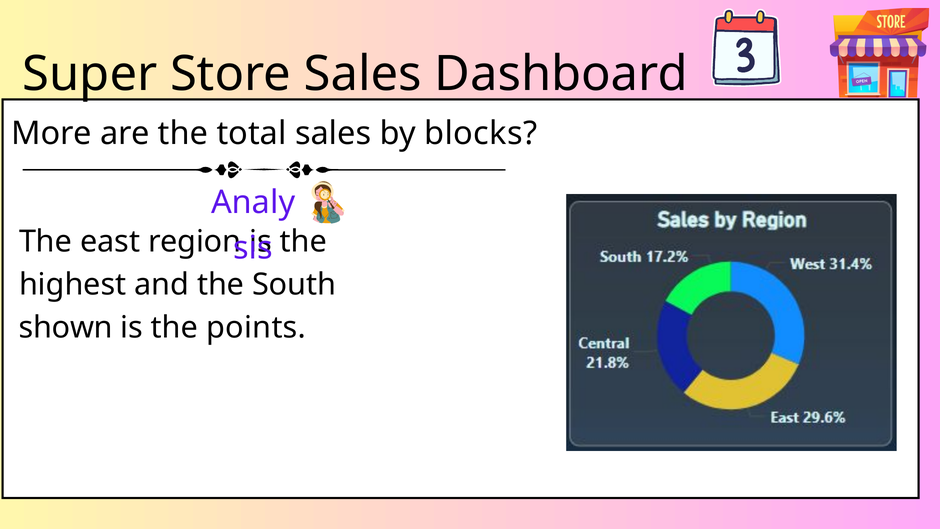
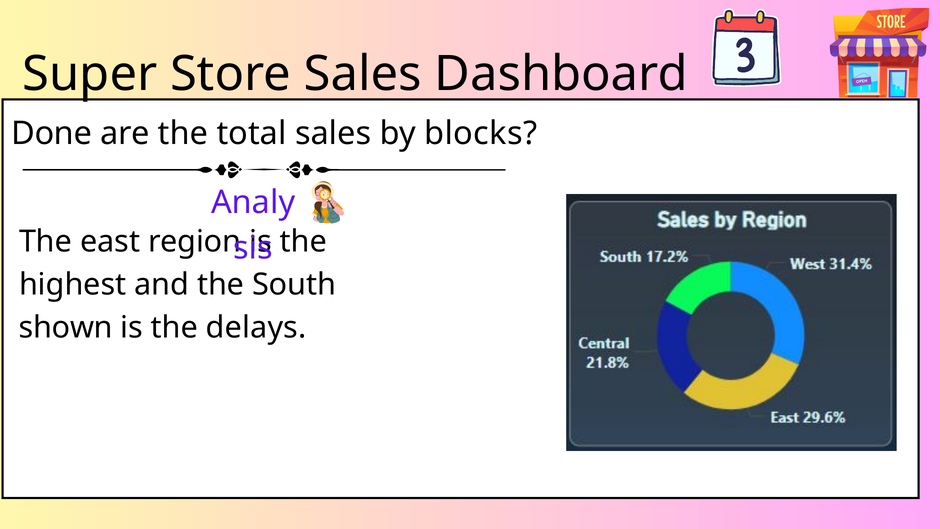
More: More -> Done
points: points -> delays
